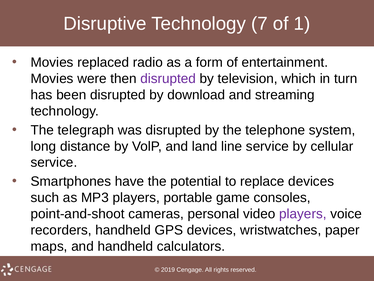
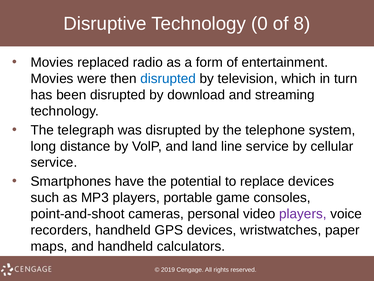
7: 7 -> 0
1: 1 -> 8
disrupted at (168, 79) colour: purple -> blue
